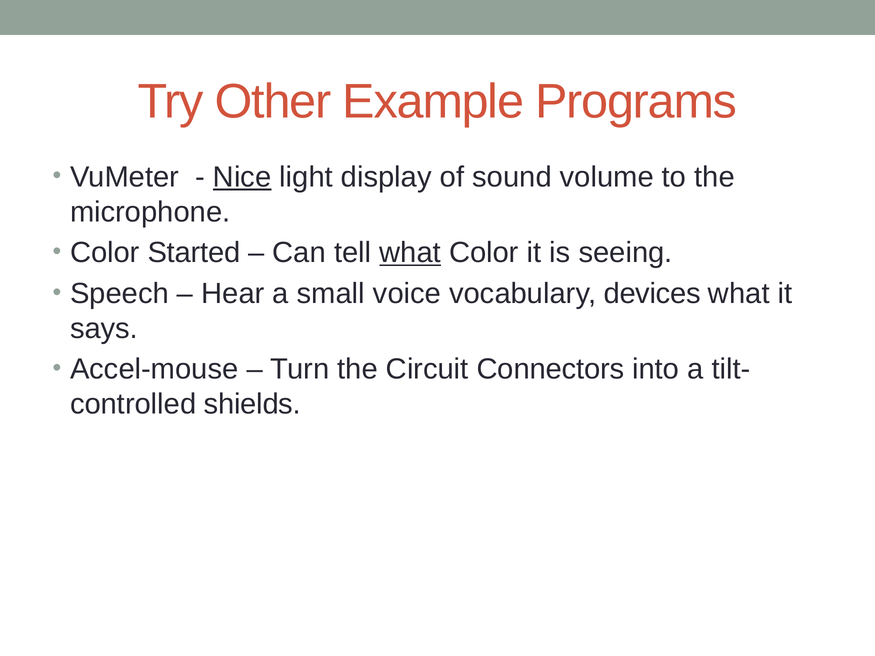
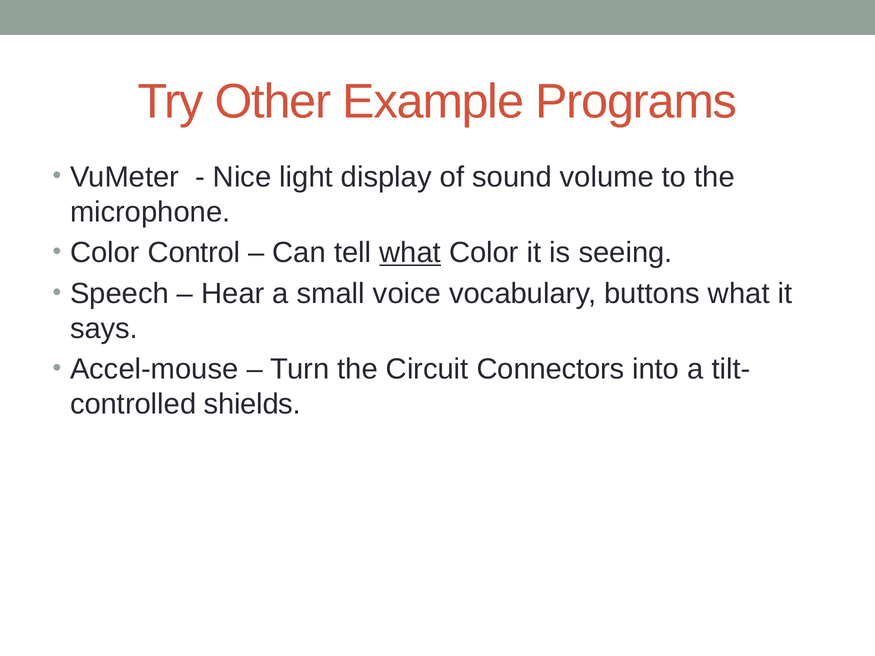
Nice underline: present -> none
Started: Started -> Control
devices: devices -> buttons
